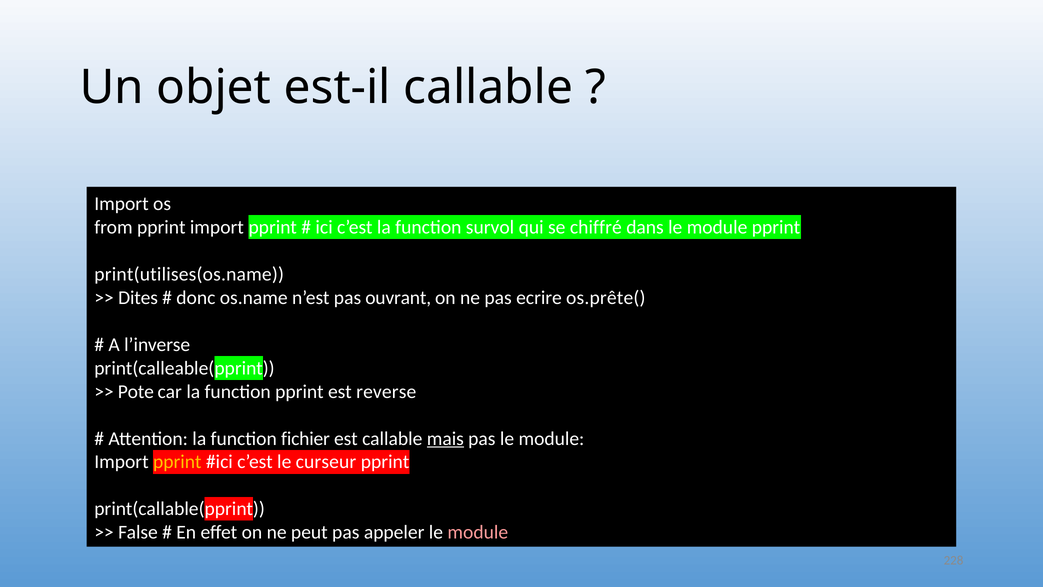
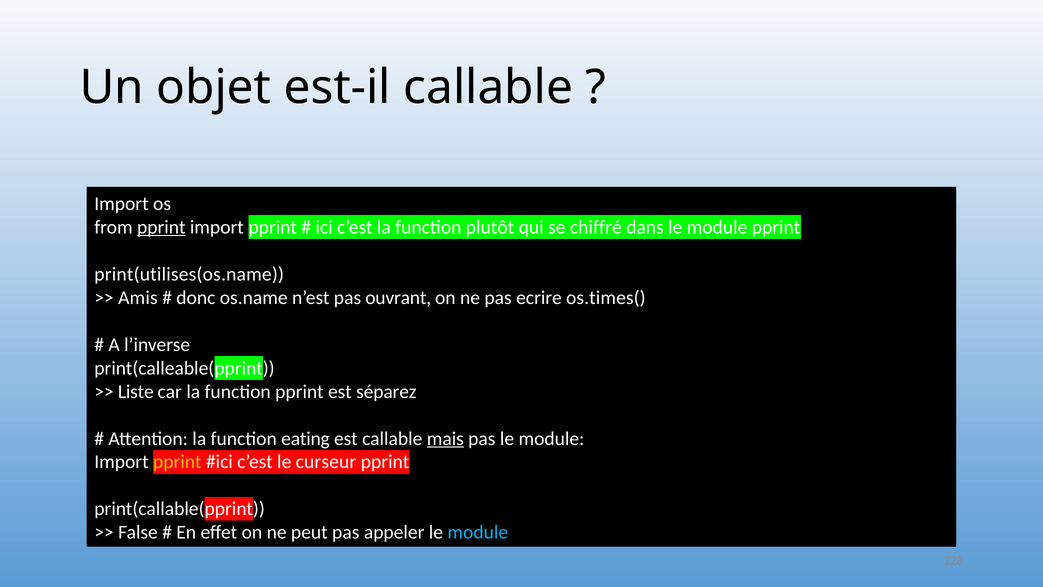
pprint at (161, 227) underline: none -> present
survol: survol -> plutôt
Dites: Dites -> Amis
os.prête(: os.prête( -> os.times(
Pote: Pote -> Liste
reverse: reverse -> séparez
fichier: fichier -> eating
module at (478, 532) colour: pink -> light blue
